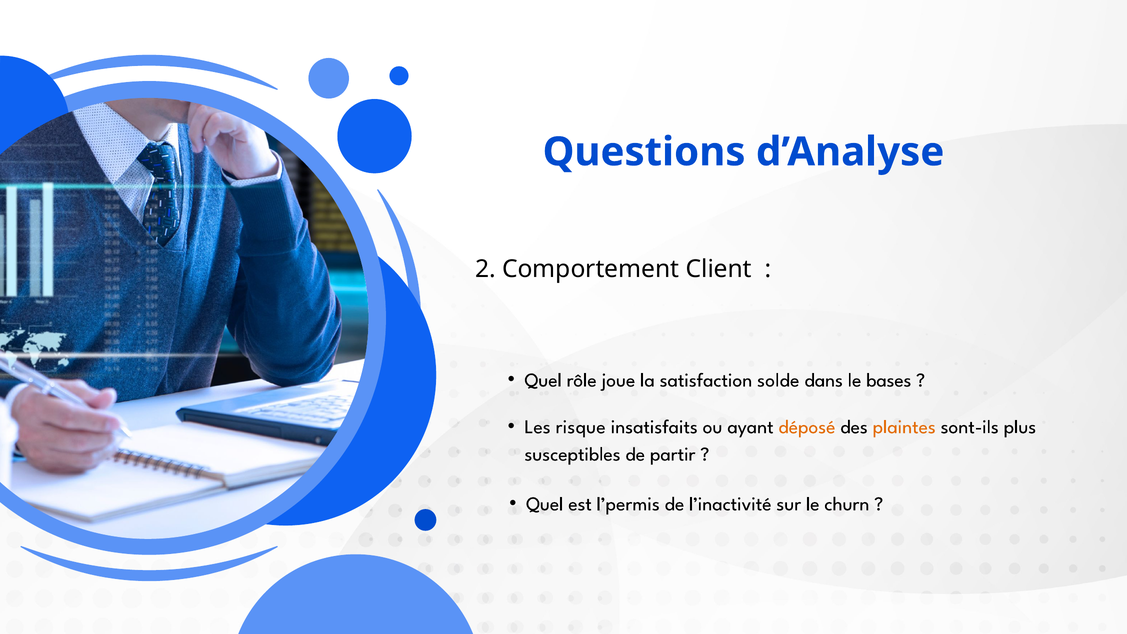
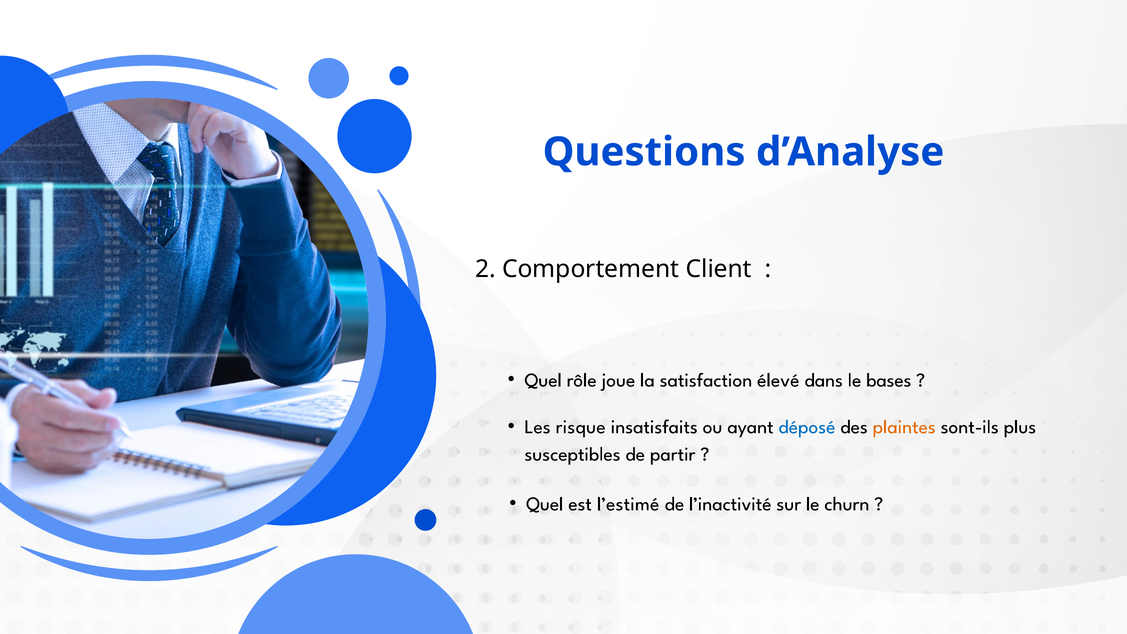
solde: solde -> élevé
déposé colour: orange -> blue
l’permis: l’permis -> l’estimé
